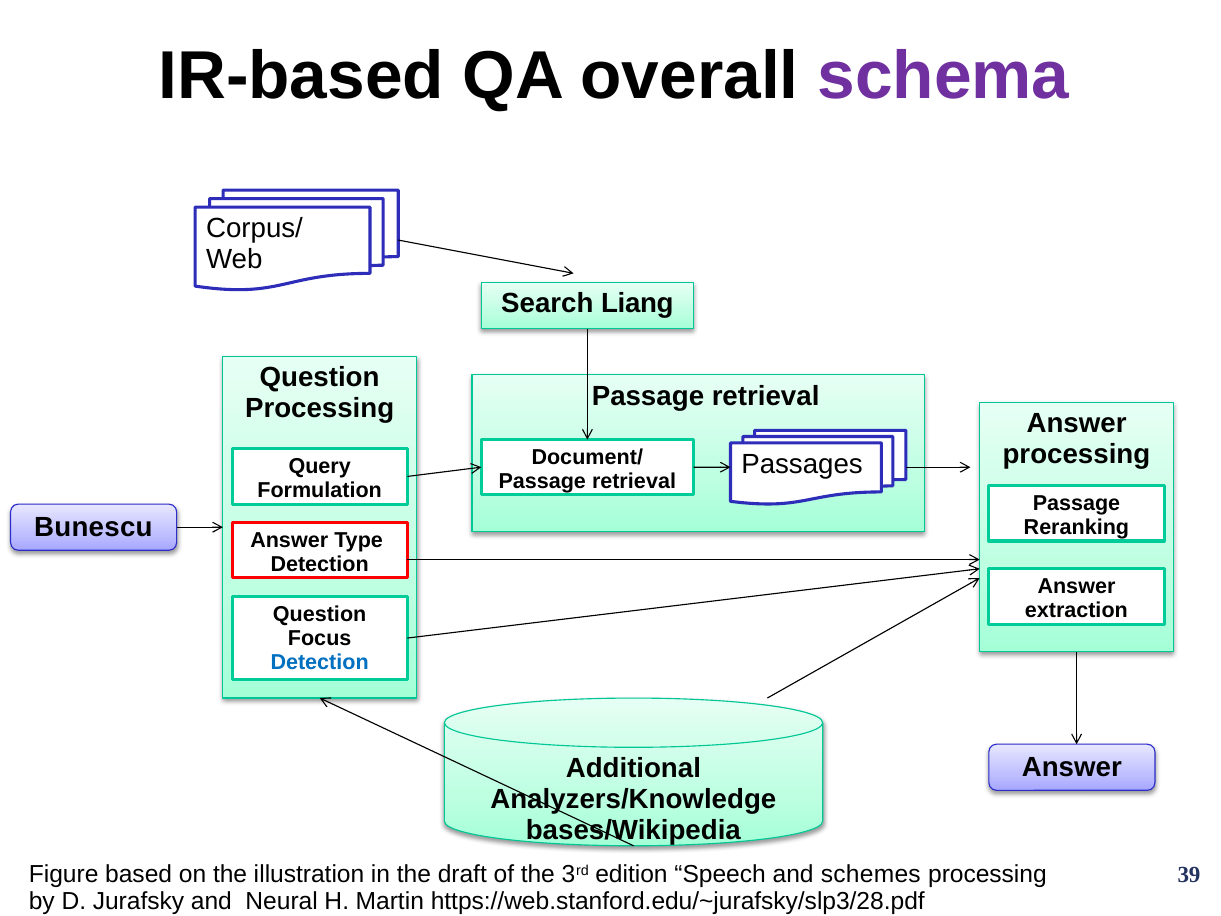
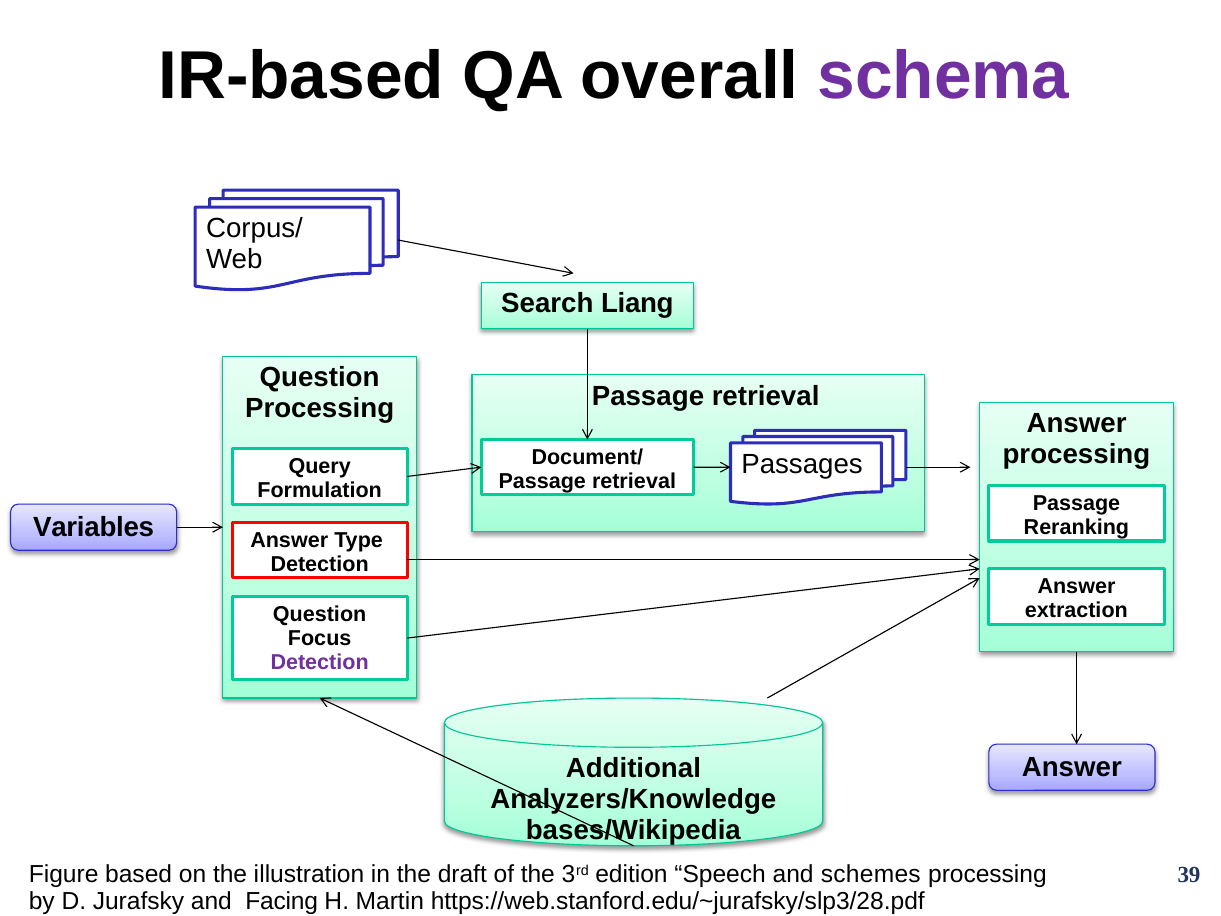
Bunescu: Bunescu -> Variables
Detection at (320, 662) colour: blue -> purple
Neural: Neural -> Facing
